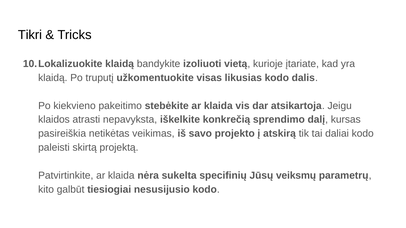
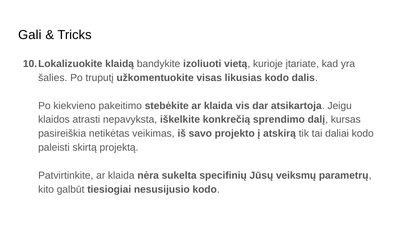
Tikri: Tikri -> Gali
klaidą at (53, 78): klaidą -> šalies
